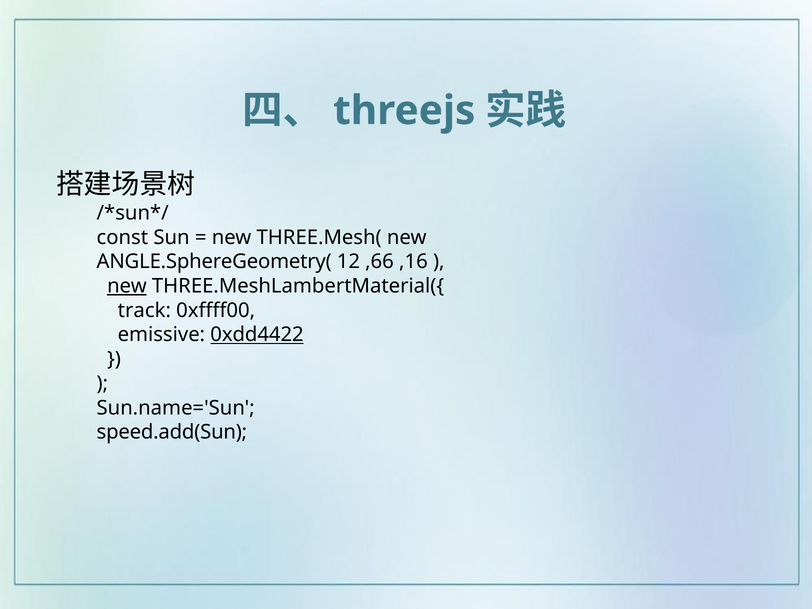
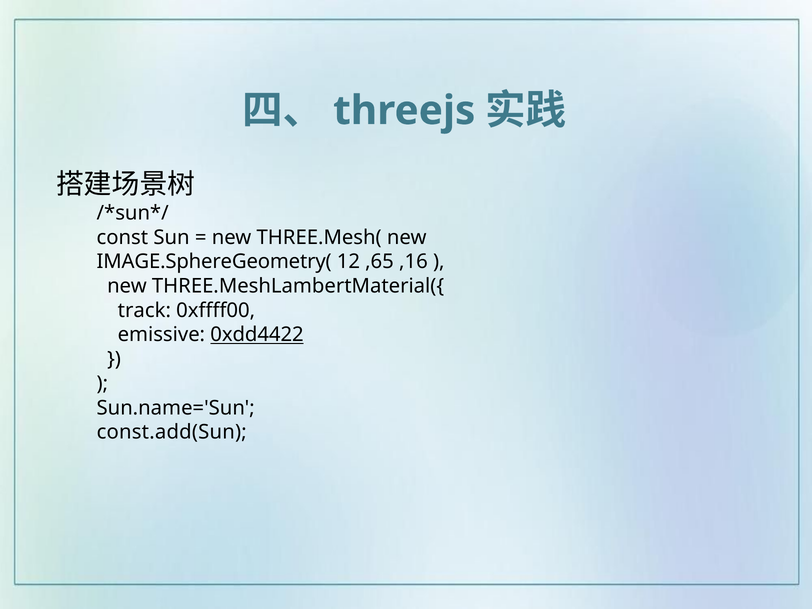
ANGLE.SphereGeometry(: ANGLE.SphereGeometry( -> IMAGE.SphereGeometry(
,66: ,66 -> ,65
new at (127, 286) underline: present -> none
speed.add(Sun: speed.add(Sun -> const.add(Sun
